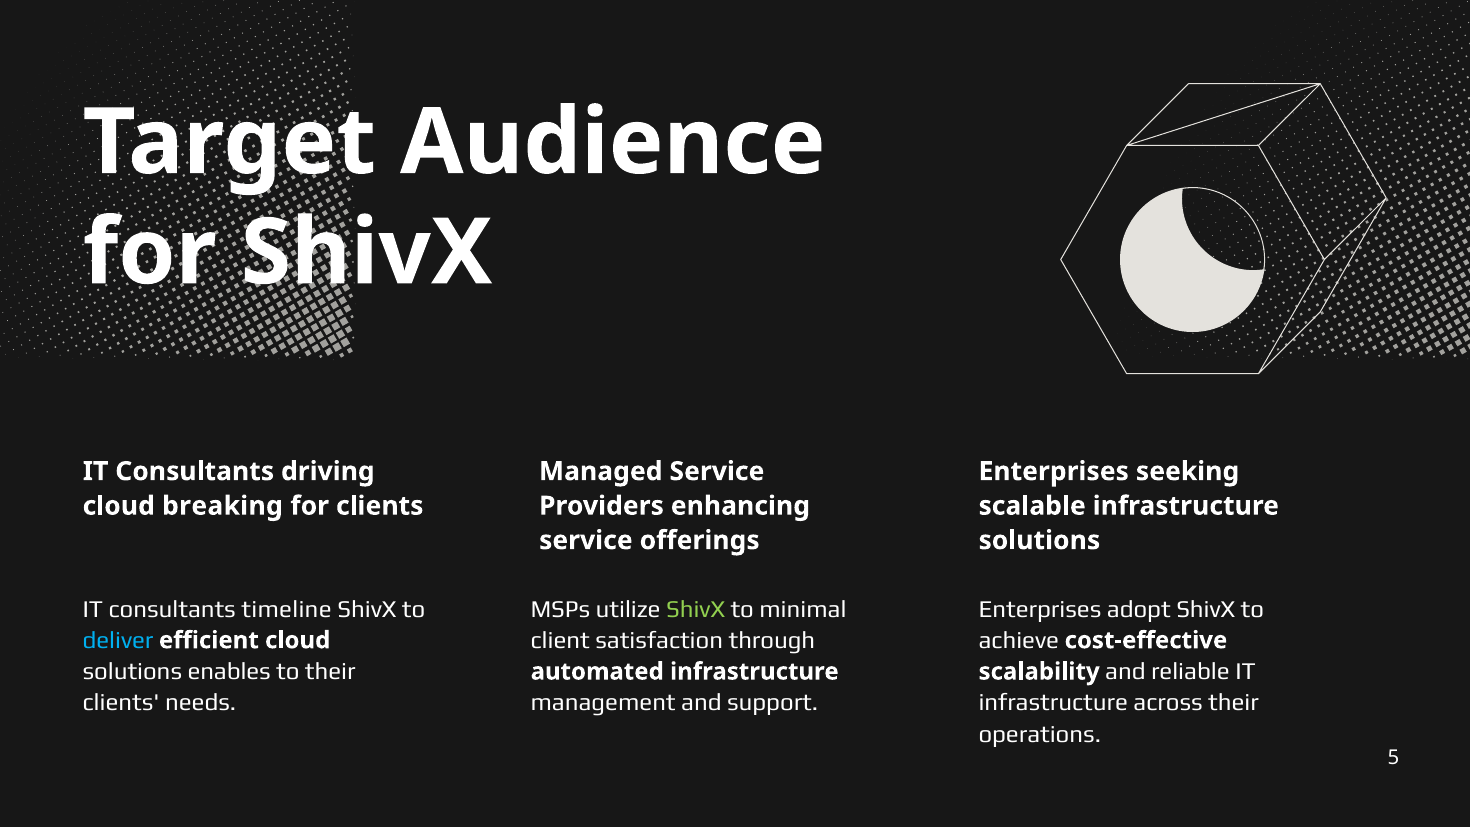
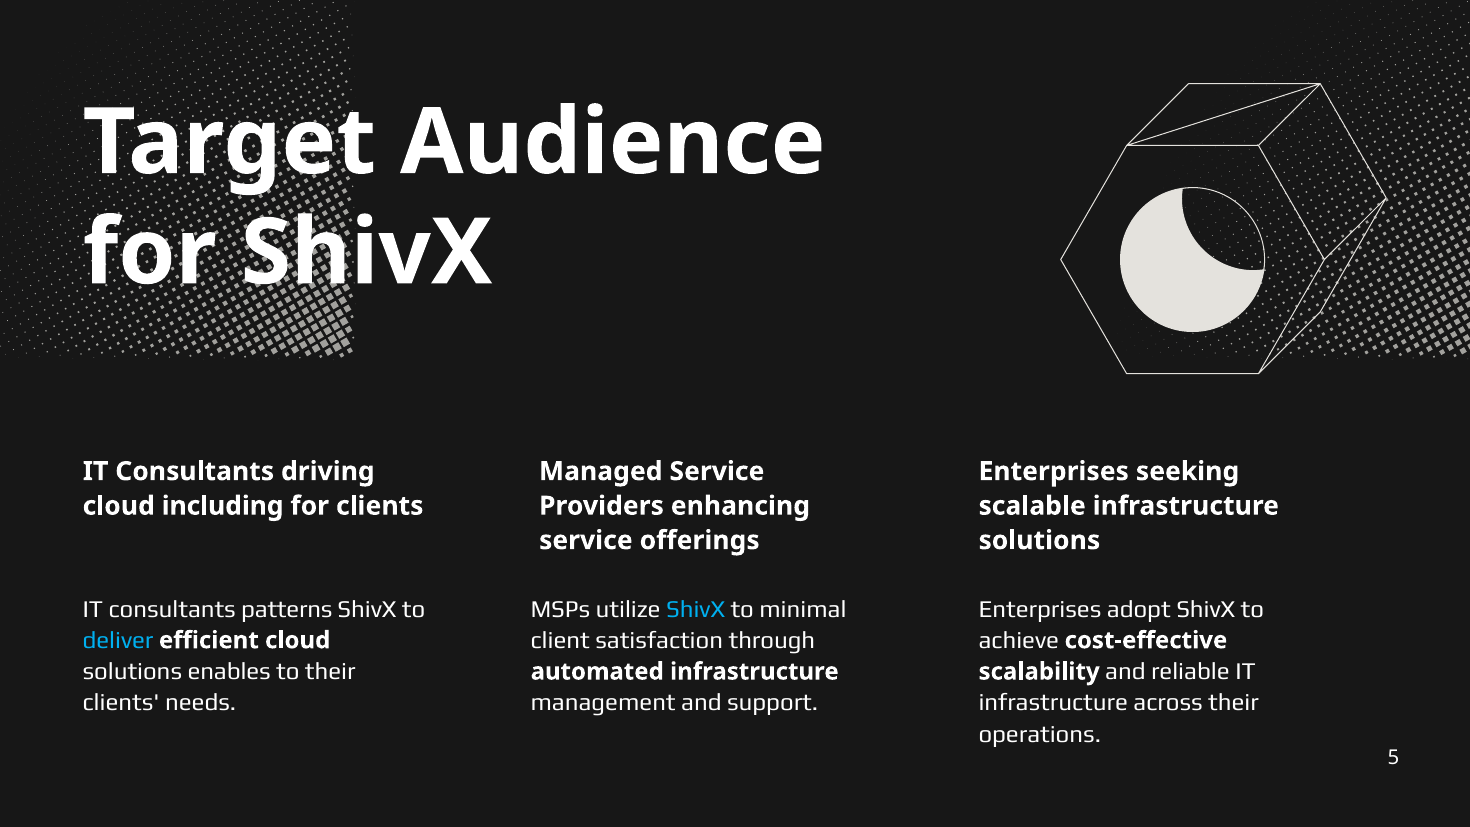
breaking: breaking -> including
timeline: timeline -> patterns
ShivX at (696, 609) colour: light green -> light blue
